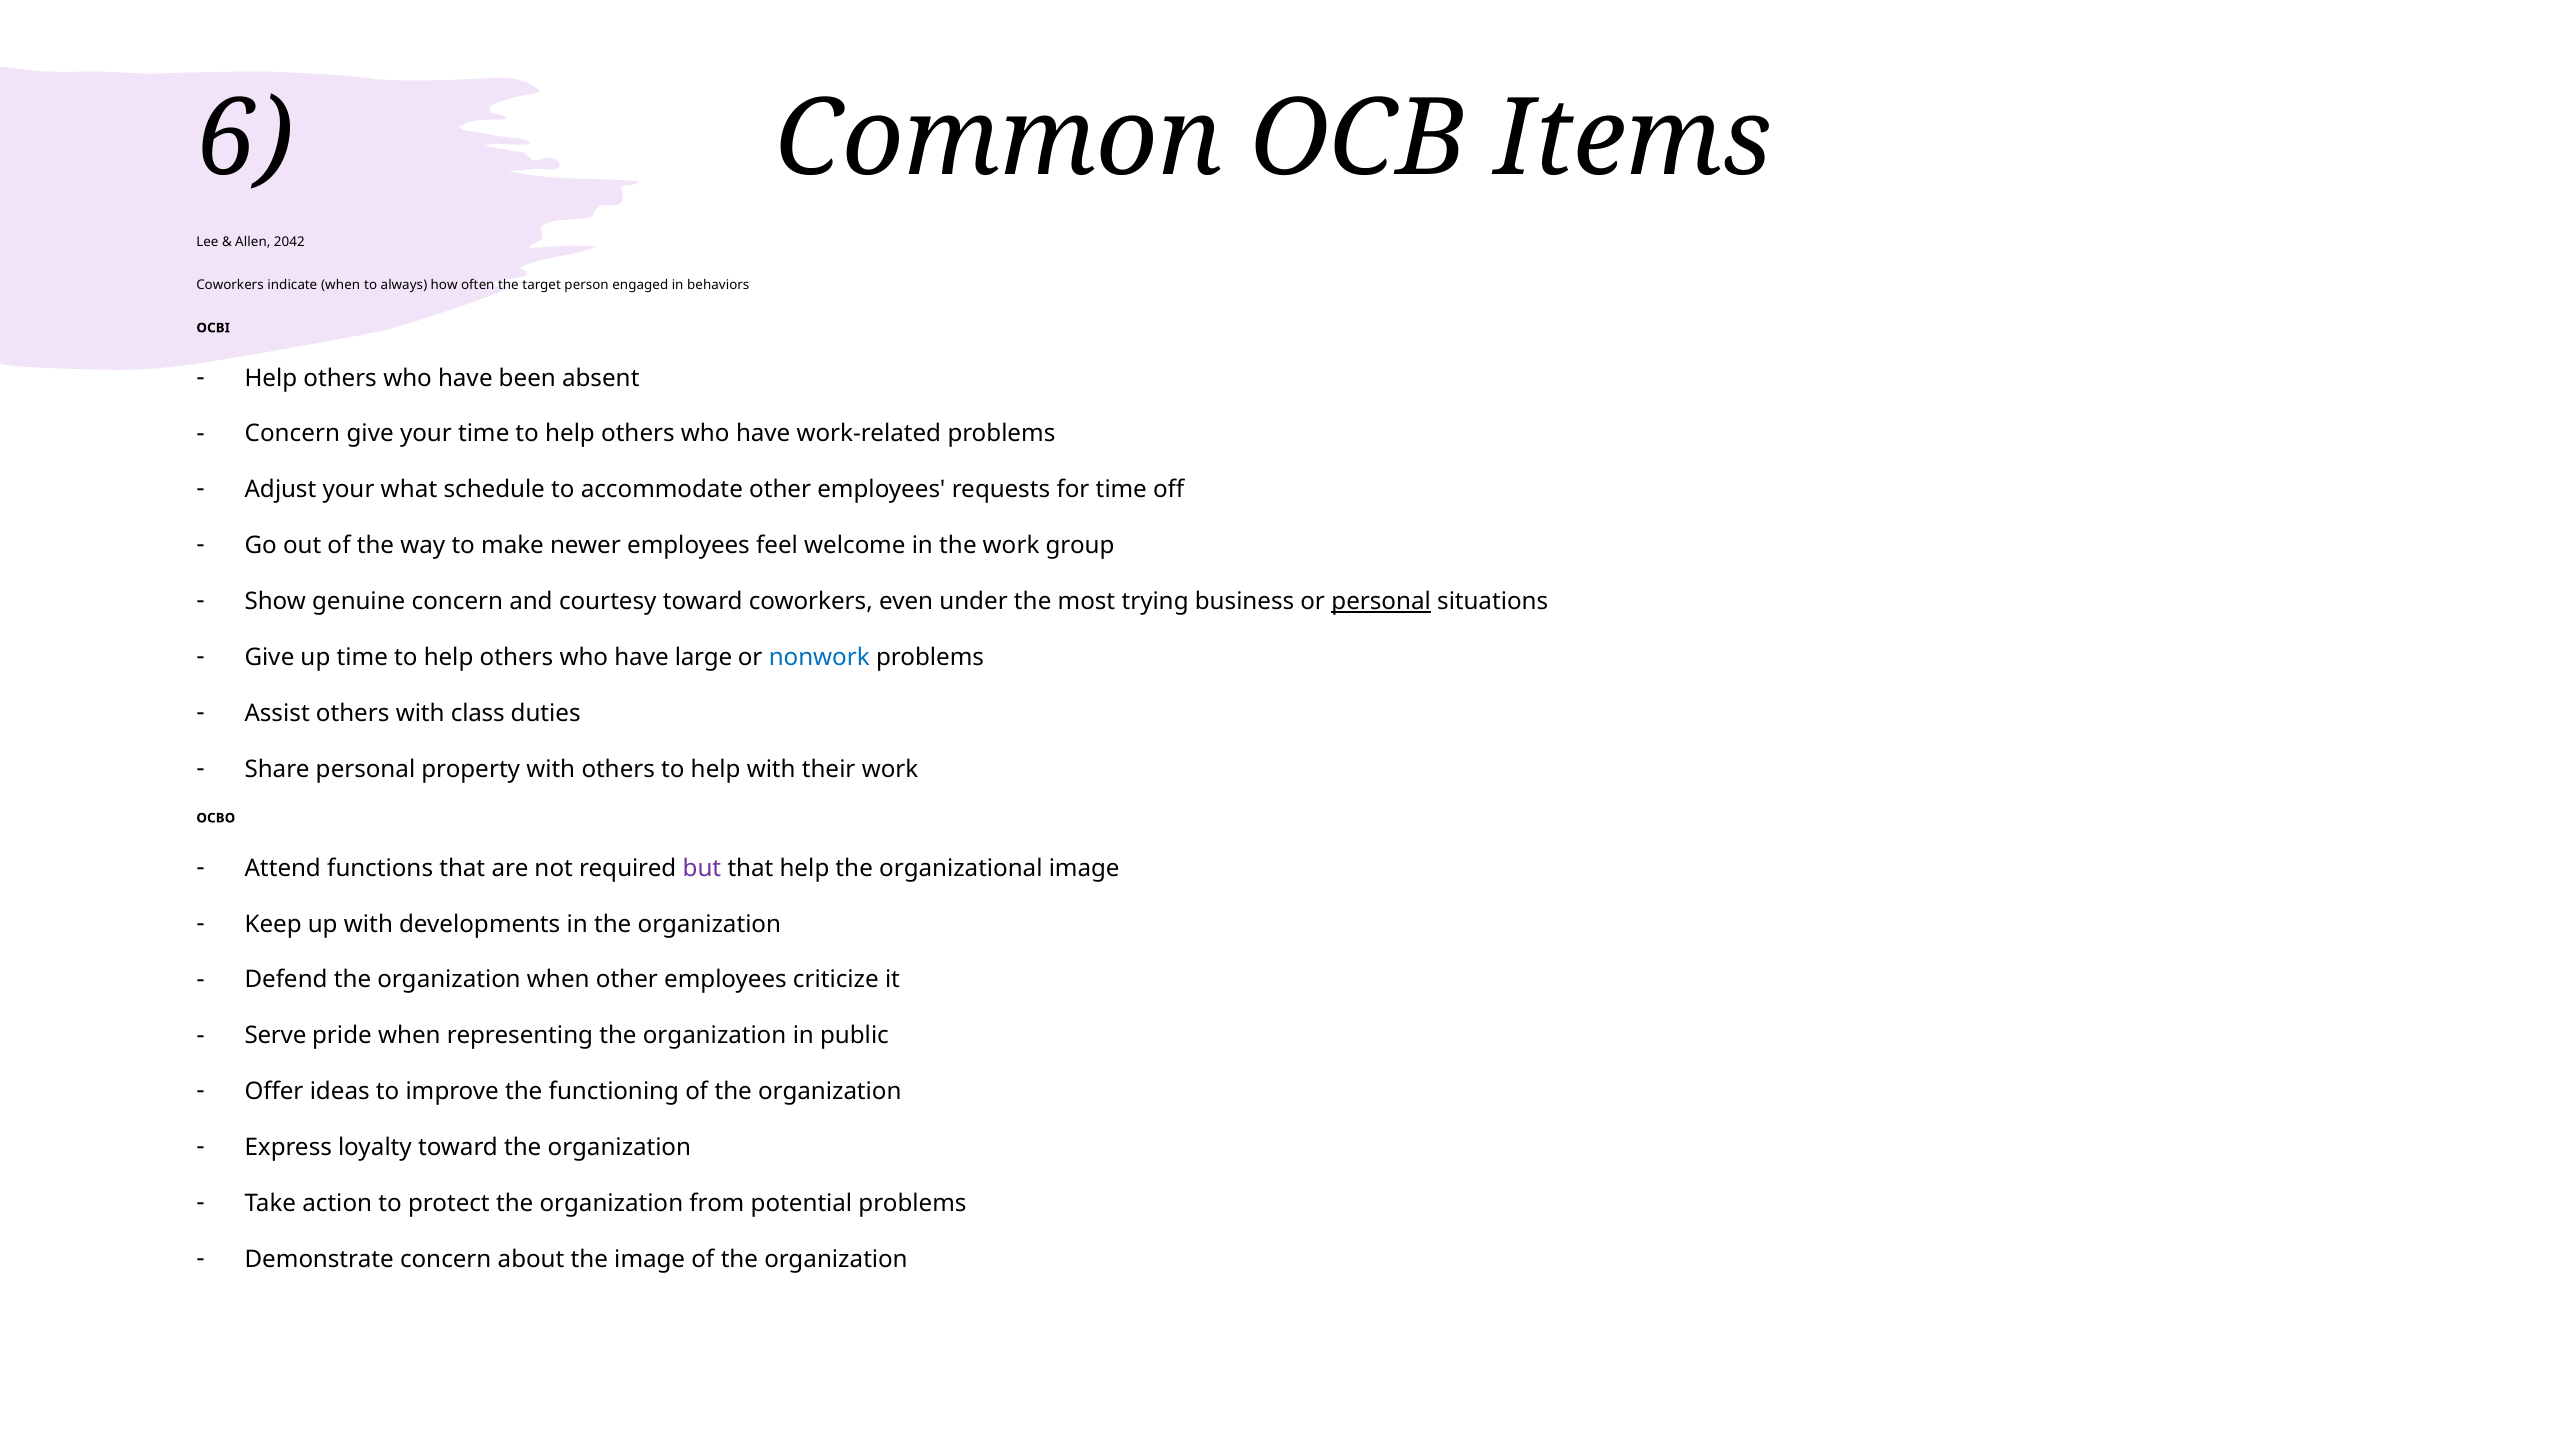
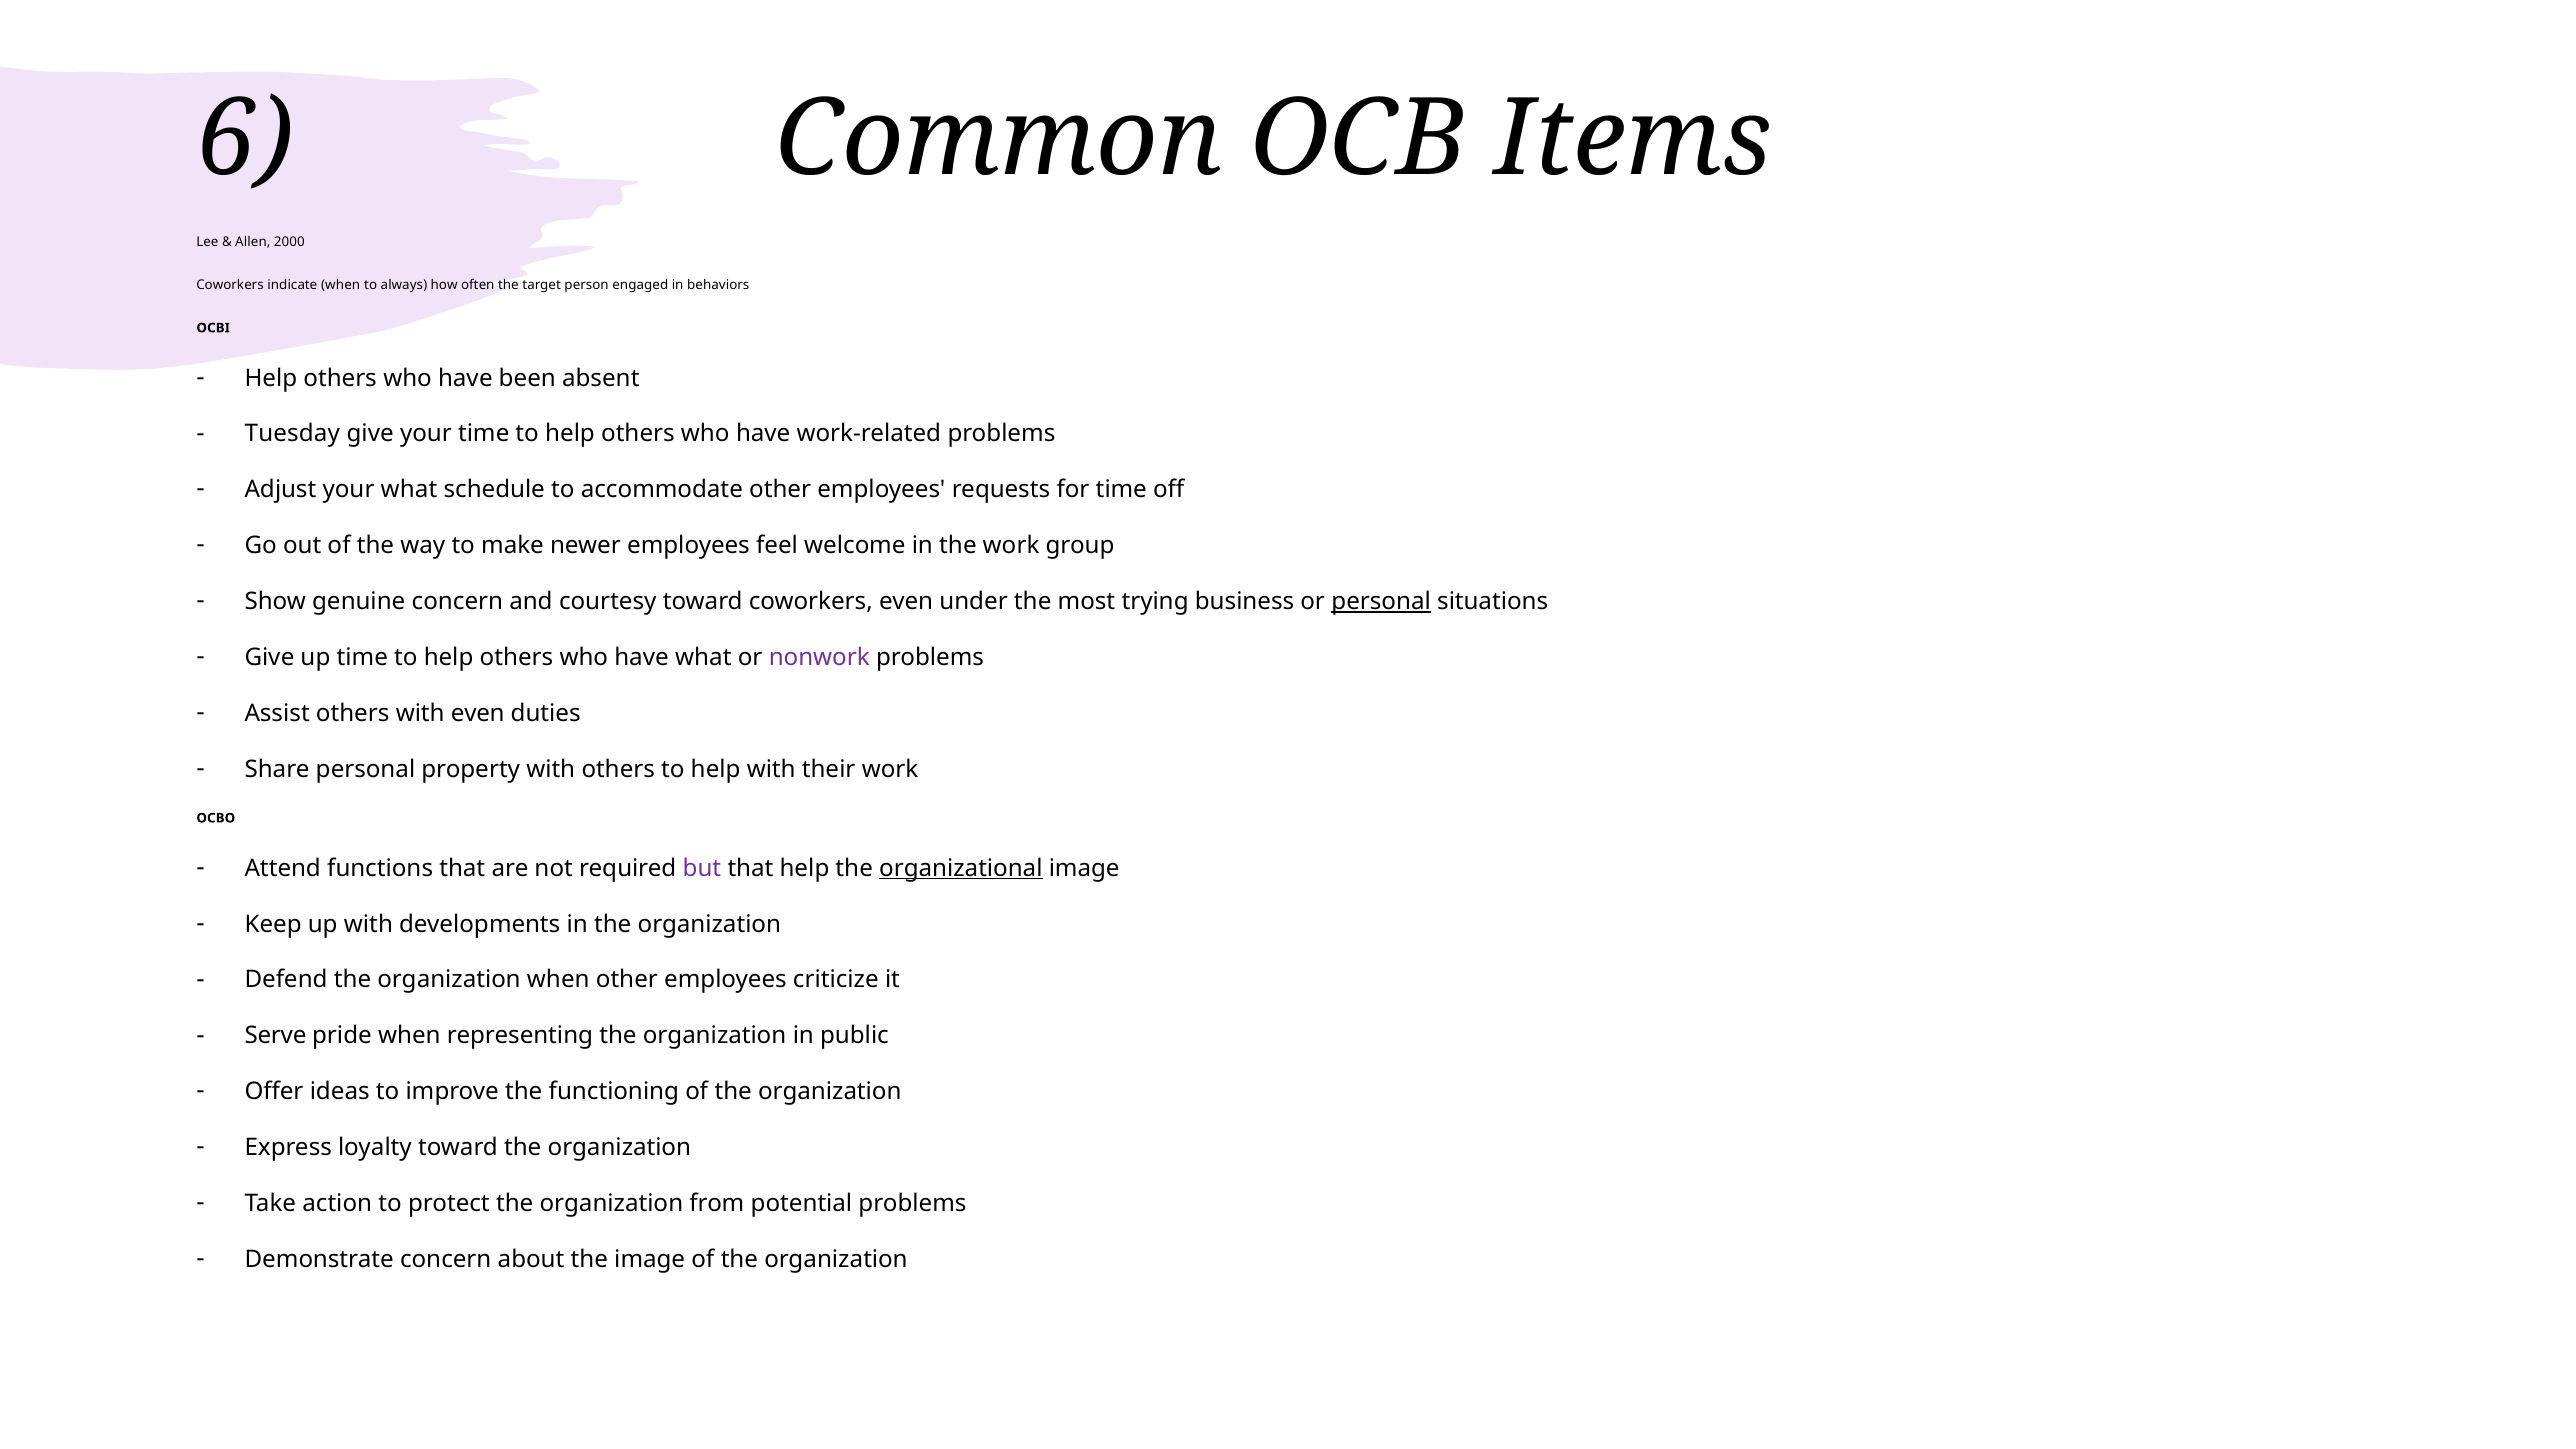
2042: 2042 -> 2000
Concern at (292, 434): Concern -> Tuesday
have large: large -> what
nonwork colour: blue -> purple
with class: class -> even
organizational underline: none -> present
